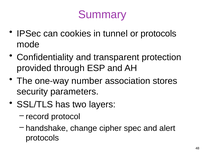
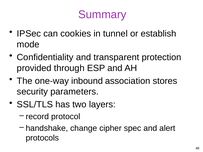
or protocols: protocols -> establish
number: number -> inbound
